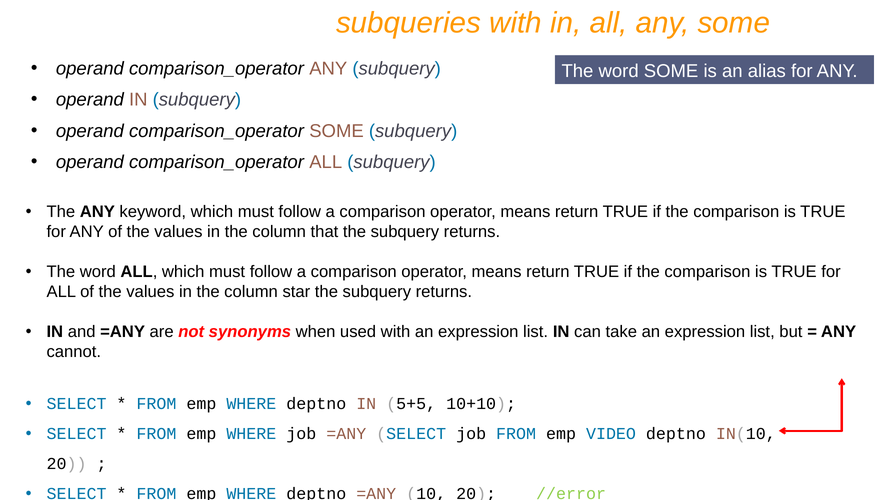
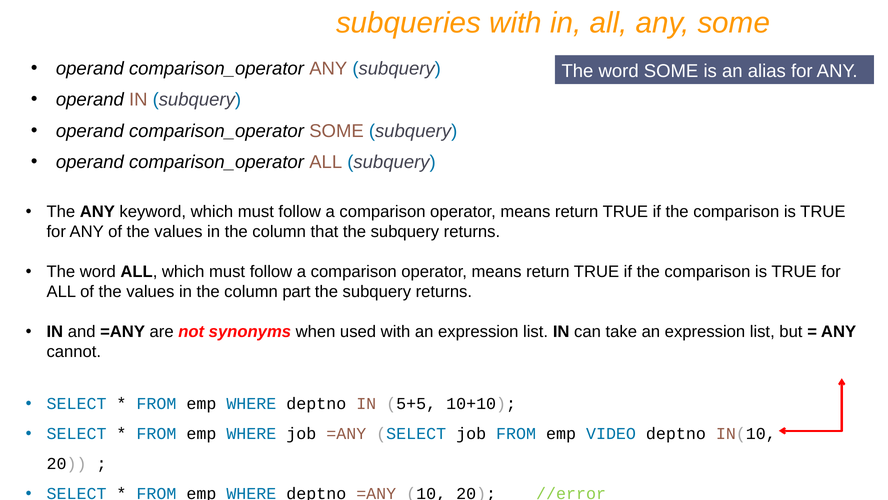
star: star -> part
